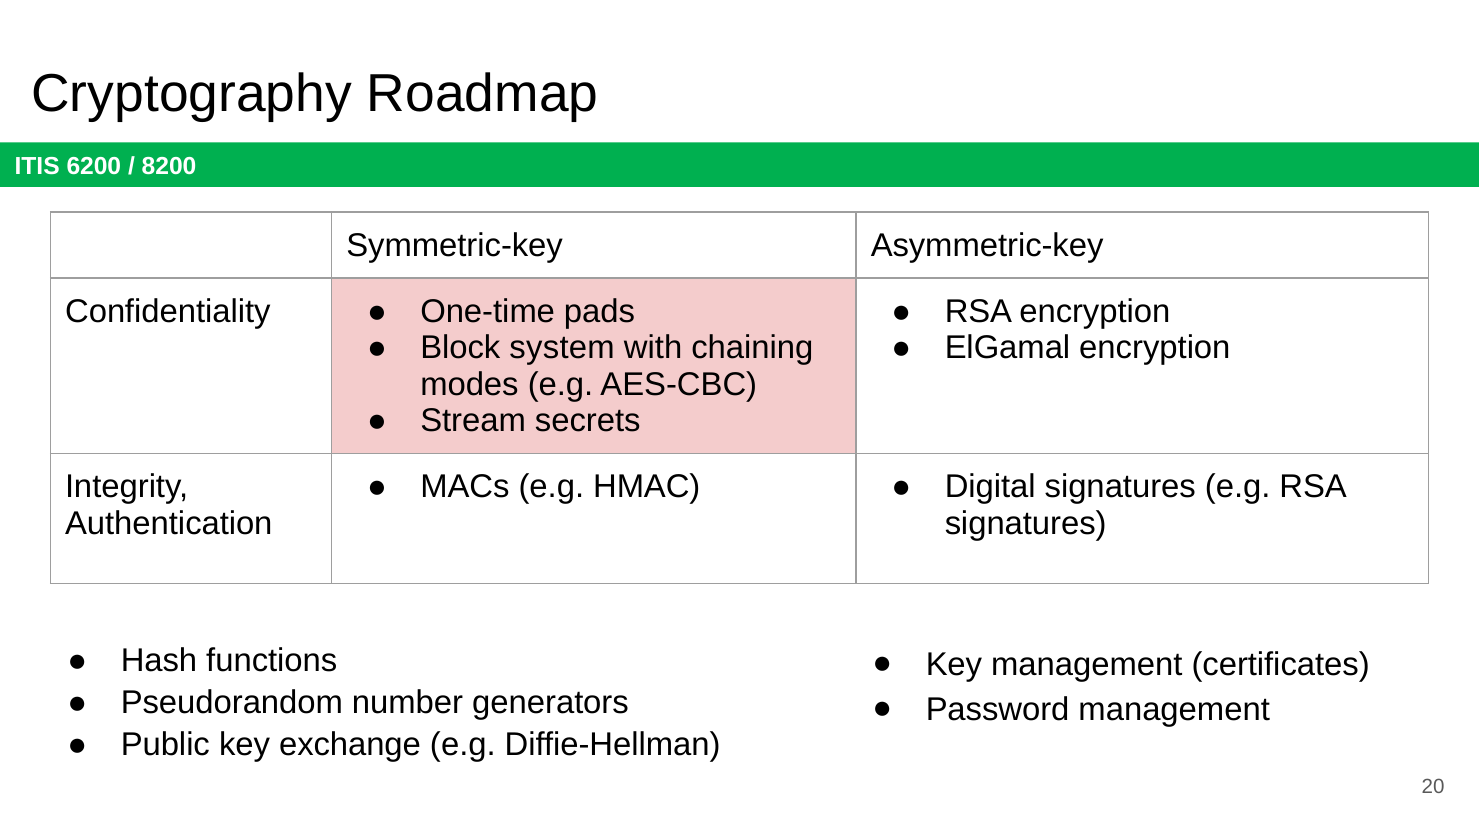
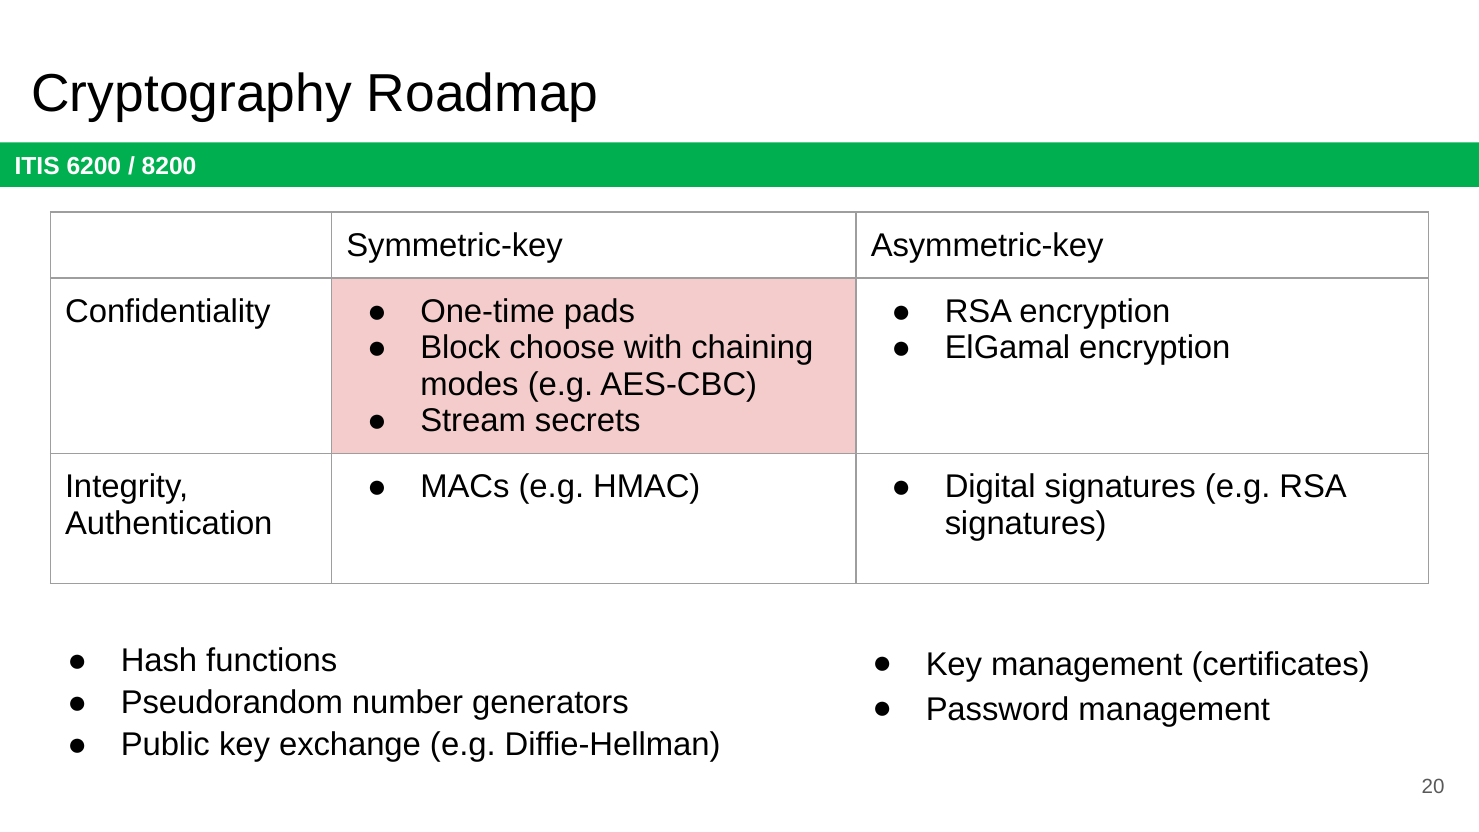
system: system -> choose
